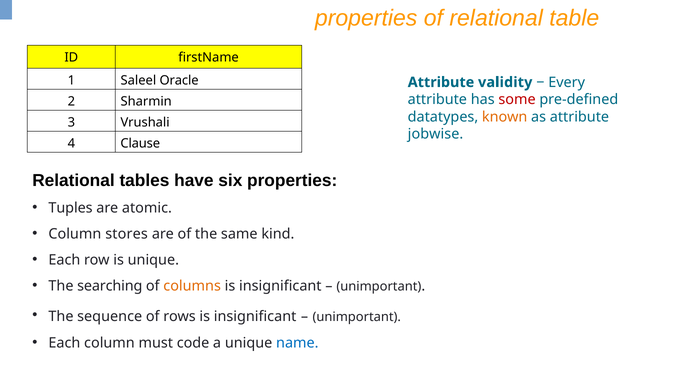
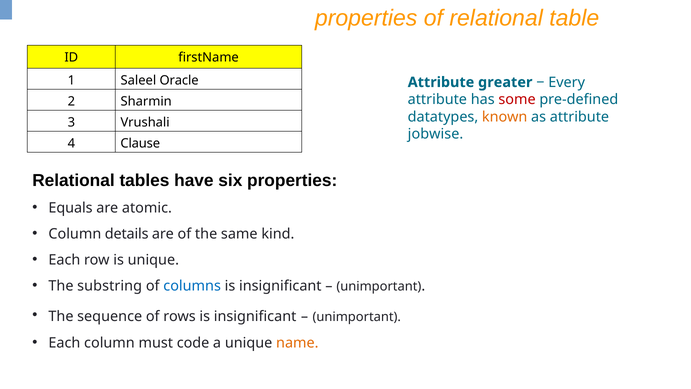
validity: validity -> greater
Tuples: Tuples -> Equals
stores: stores -> details
searching: searching -> substring
columns colour: orange -> blue
name colour: blue -> orange
